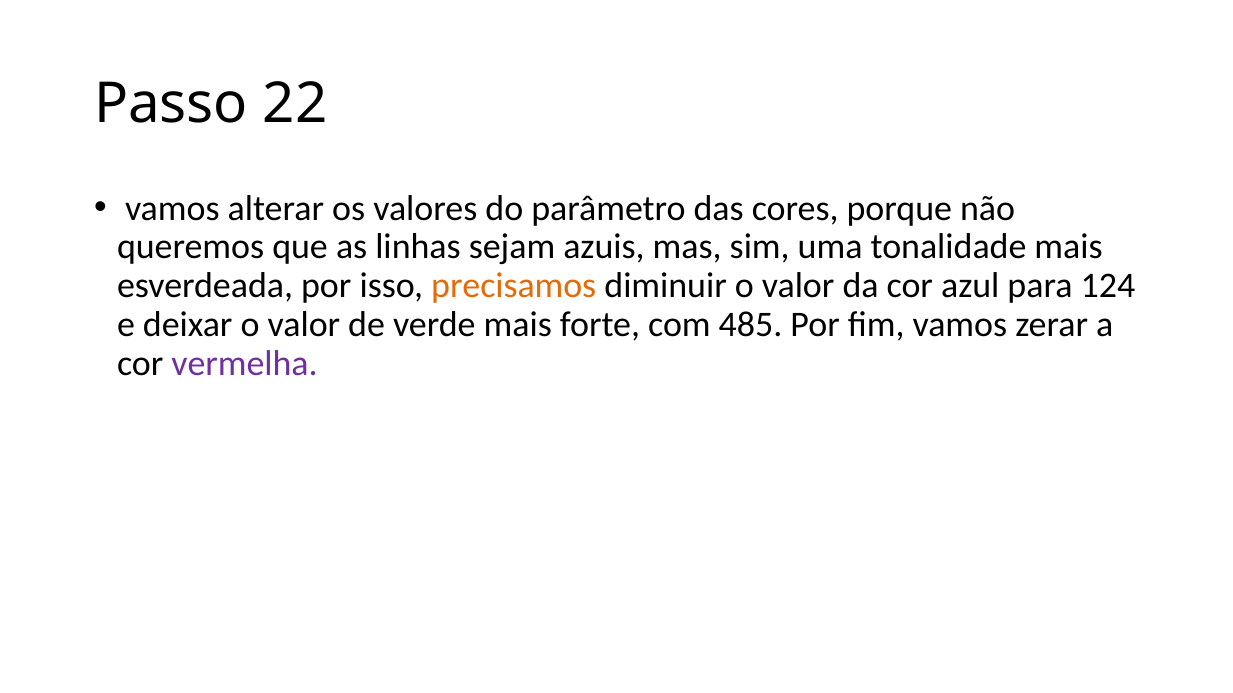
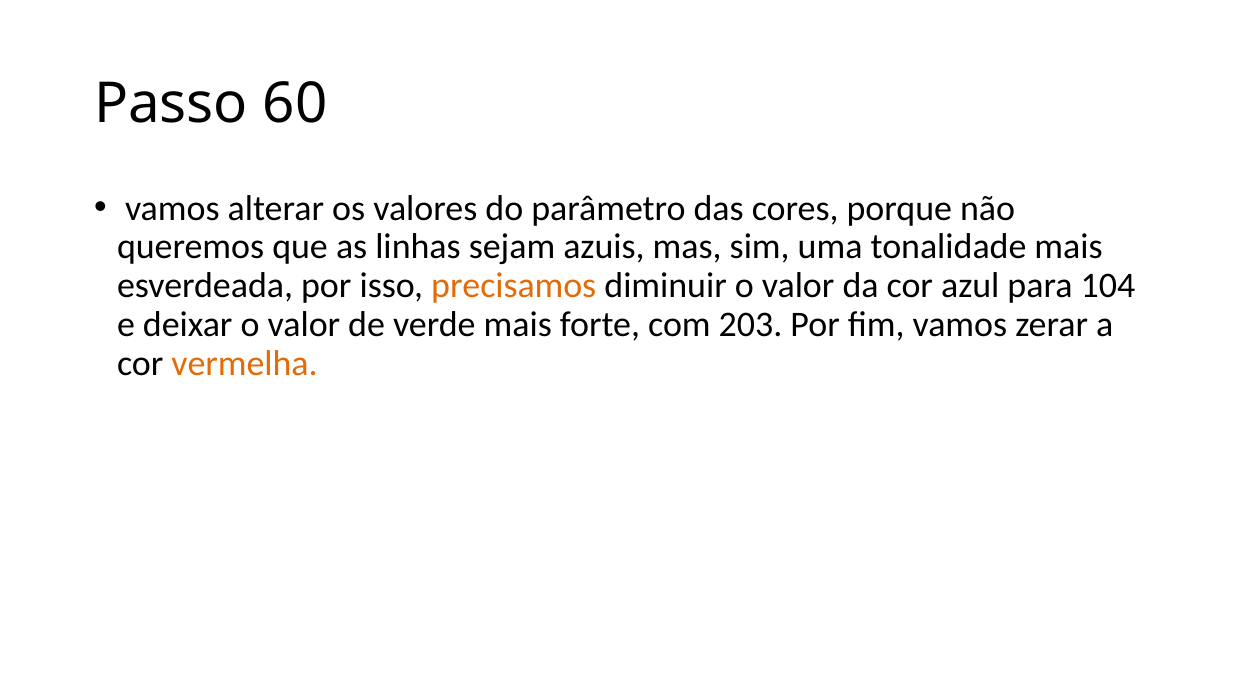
22: 22 -> 60
124: 124 -> 104
485: 485 -> 203
vermelha colour: purple -> orange
